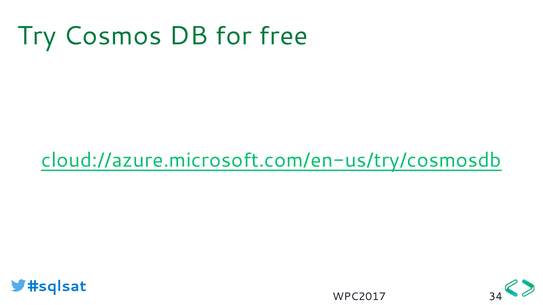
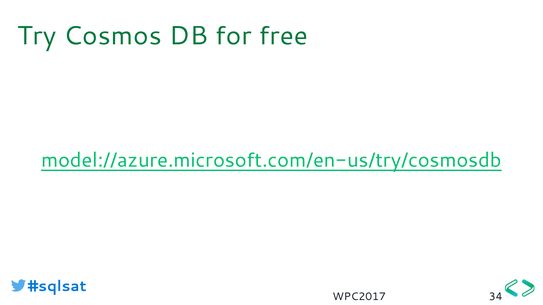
cloud://azure.microsoft.com/en-us/try/cosmosdb: cloud://azure.microsoft.com/en-us/try/cosmosdb -> model://azure.microsoft.com/en-us/try/cosmosdb
